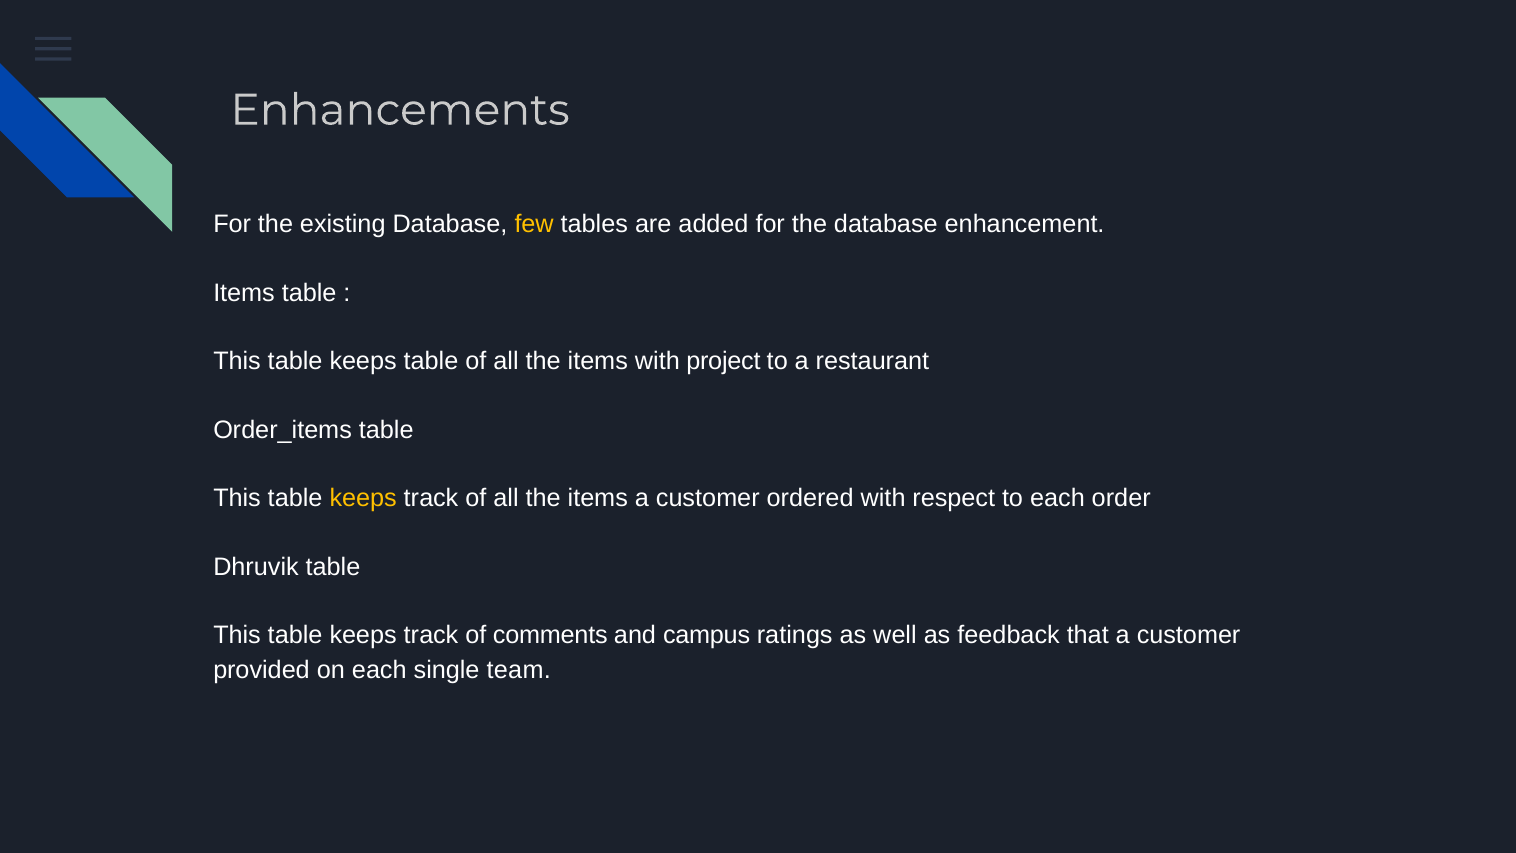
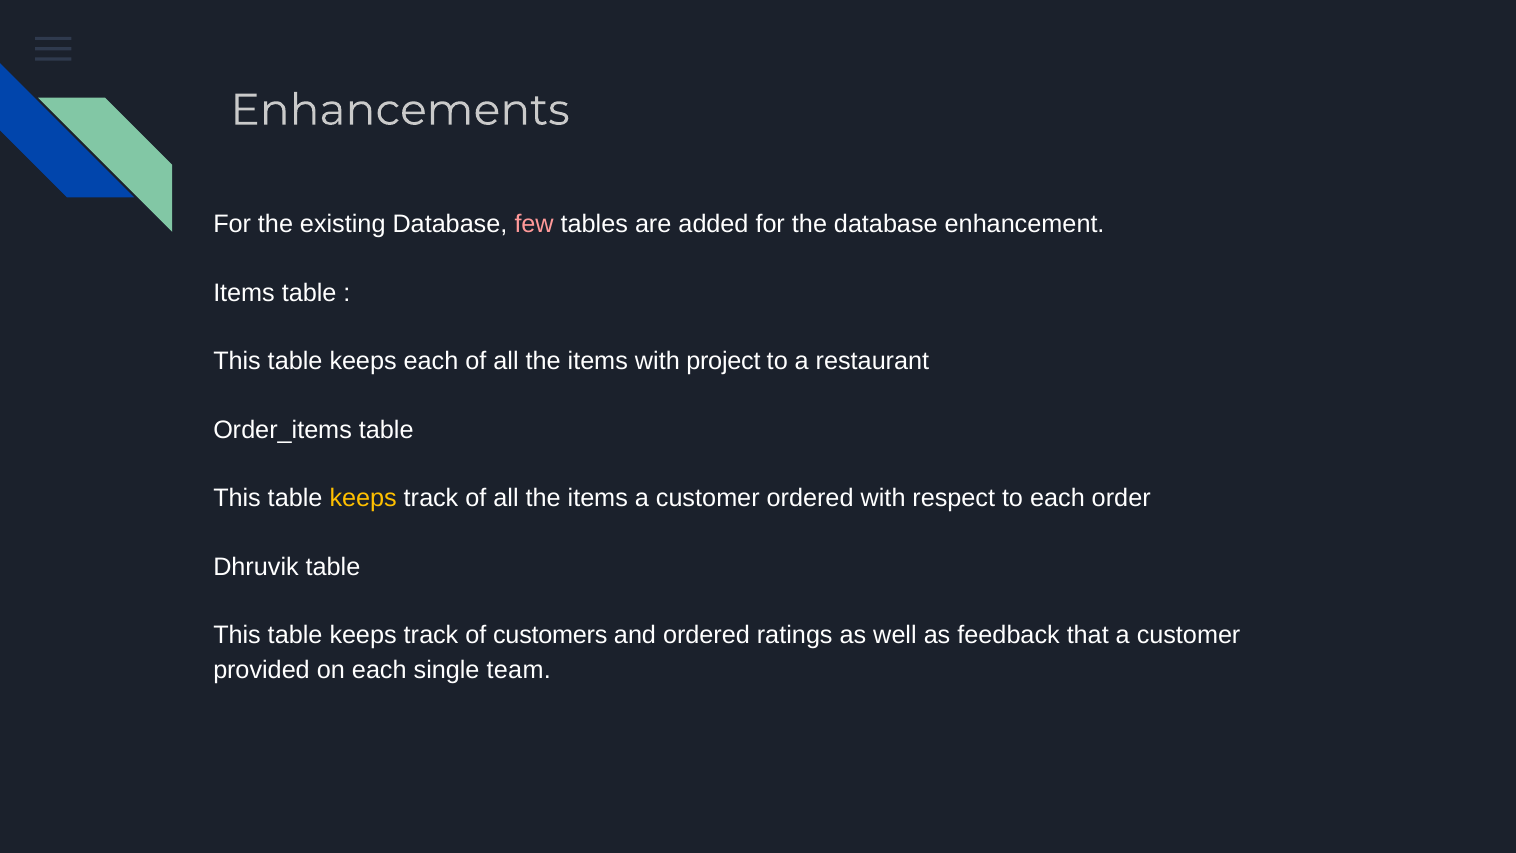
few colour: yellow -> pink
keeps table: table -> each
comments: comments -> customers
and campus: campus -> ordered
